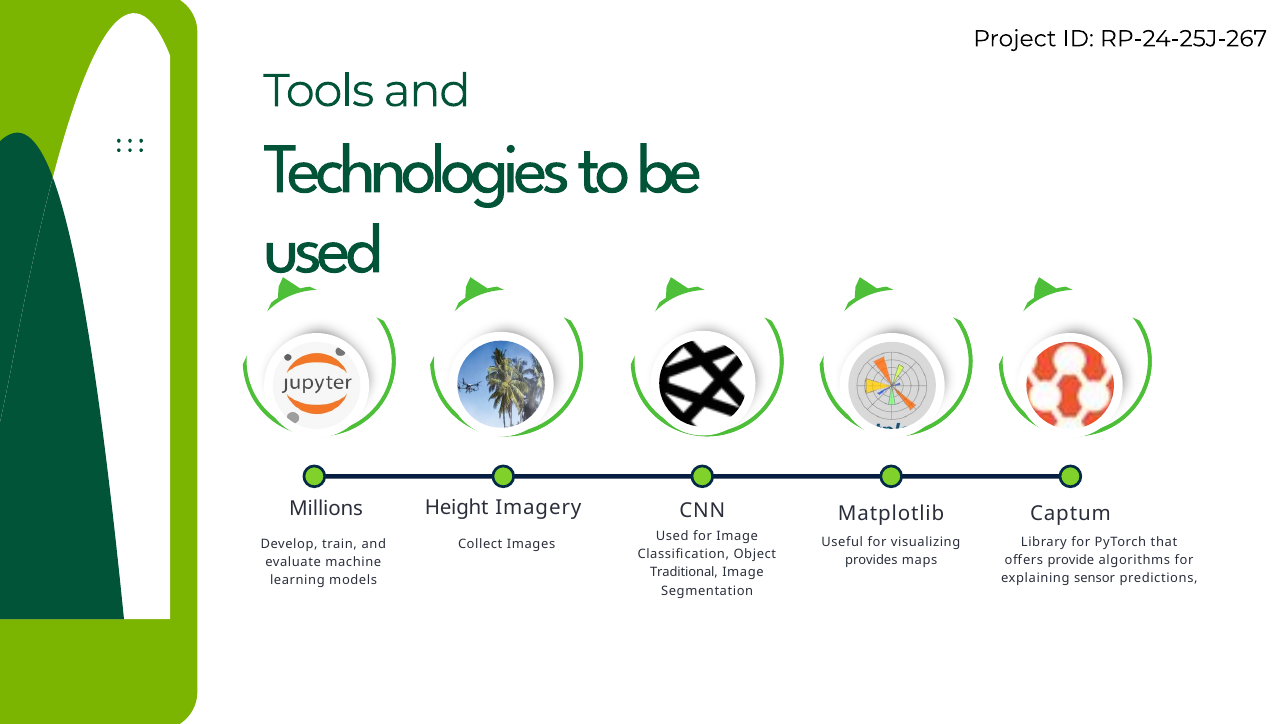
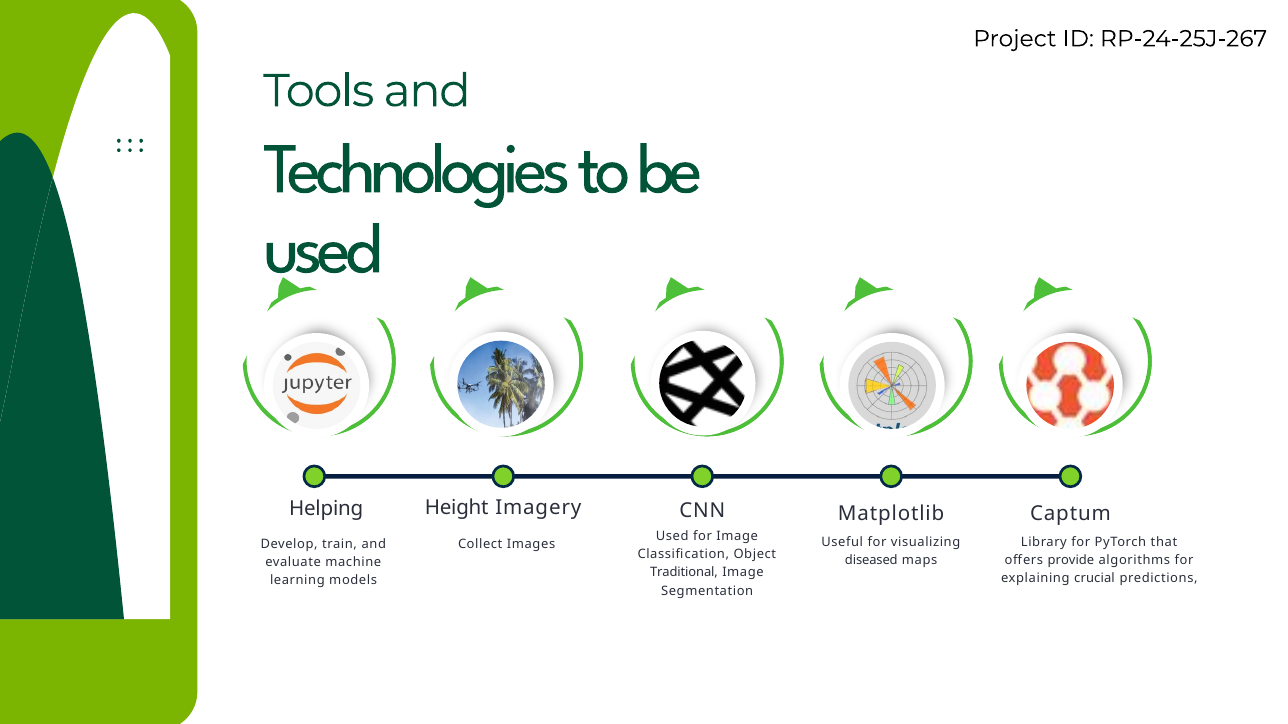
Millions: Millions -> Helping
provides: provides -> diseased
sensor: sensor -> crucial
